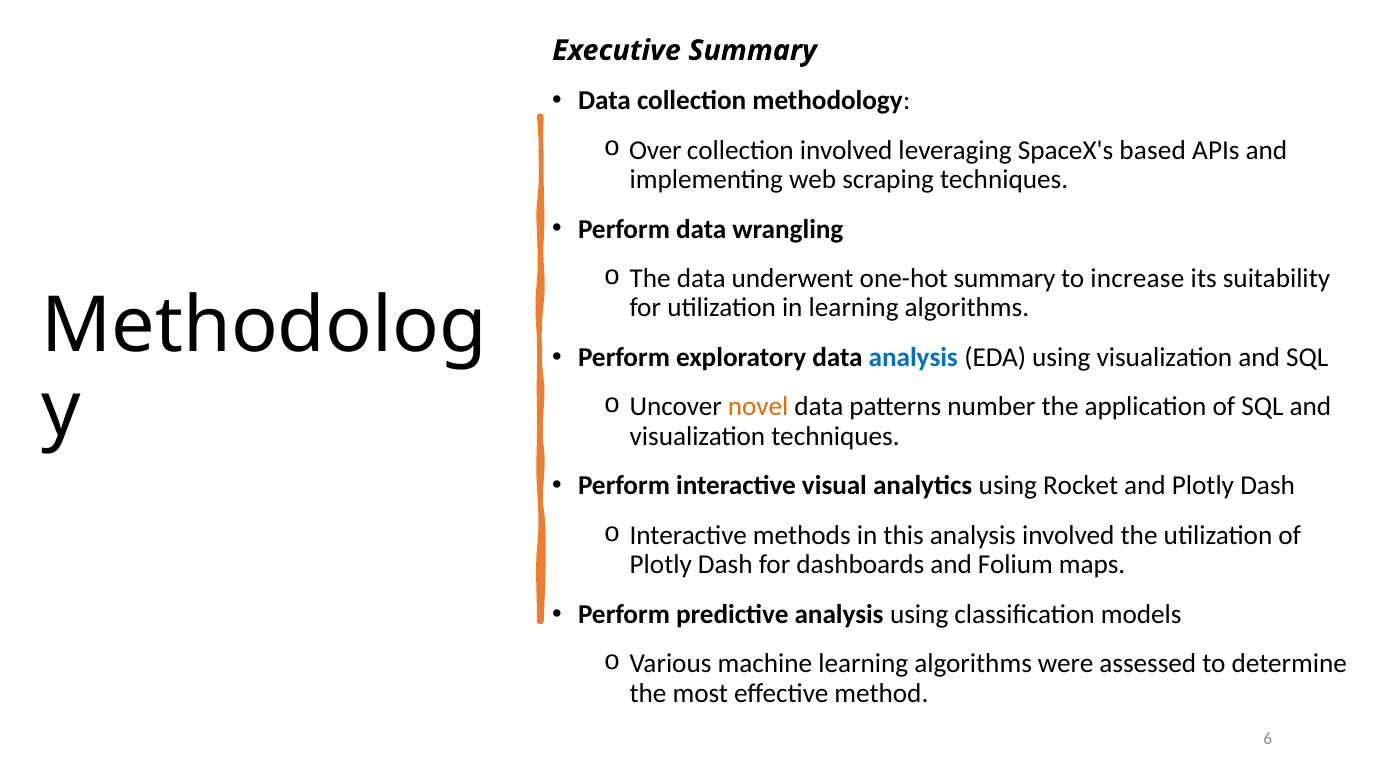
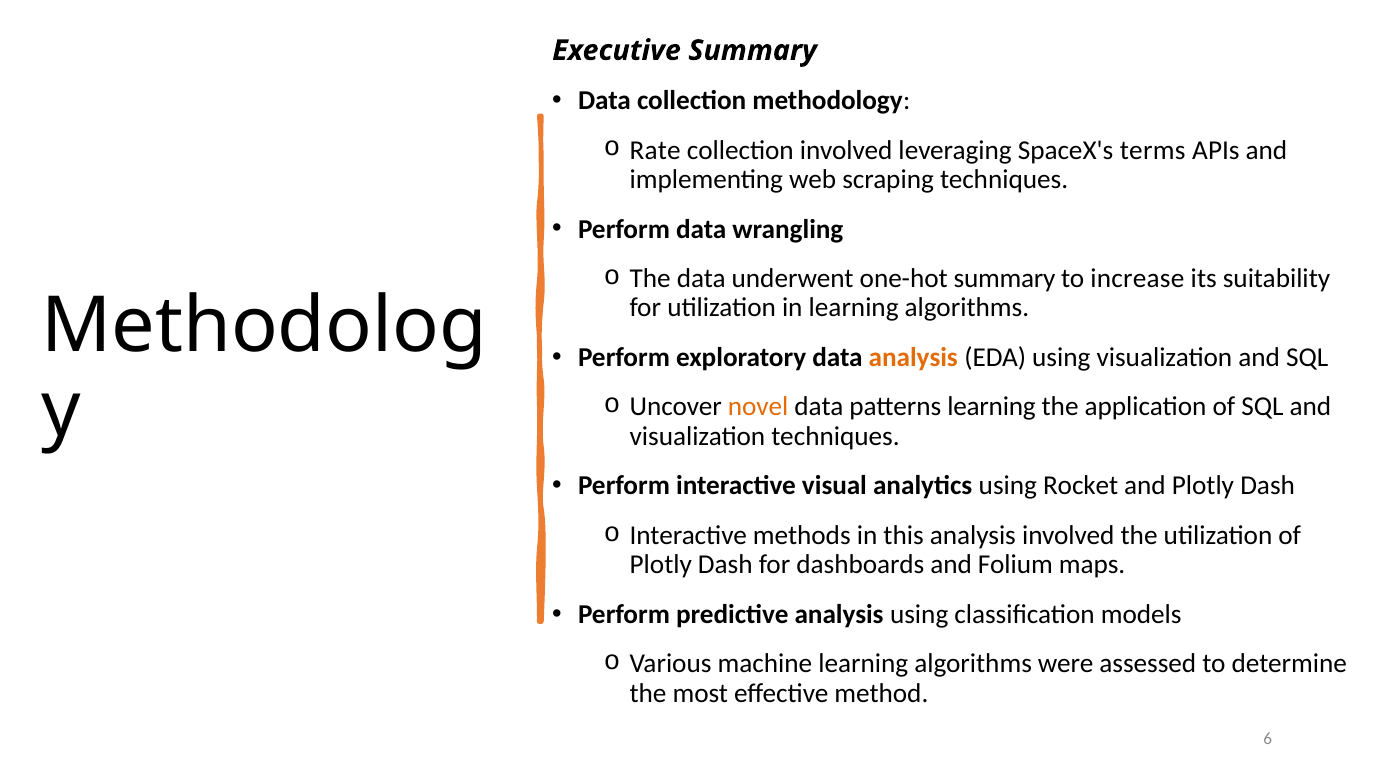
Over: Over -> Rate
based: based -> terms
analysis at (913, 358) colour: blue -> orange
patterns number: number -> learning
